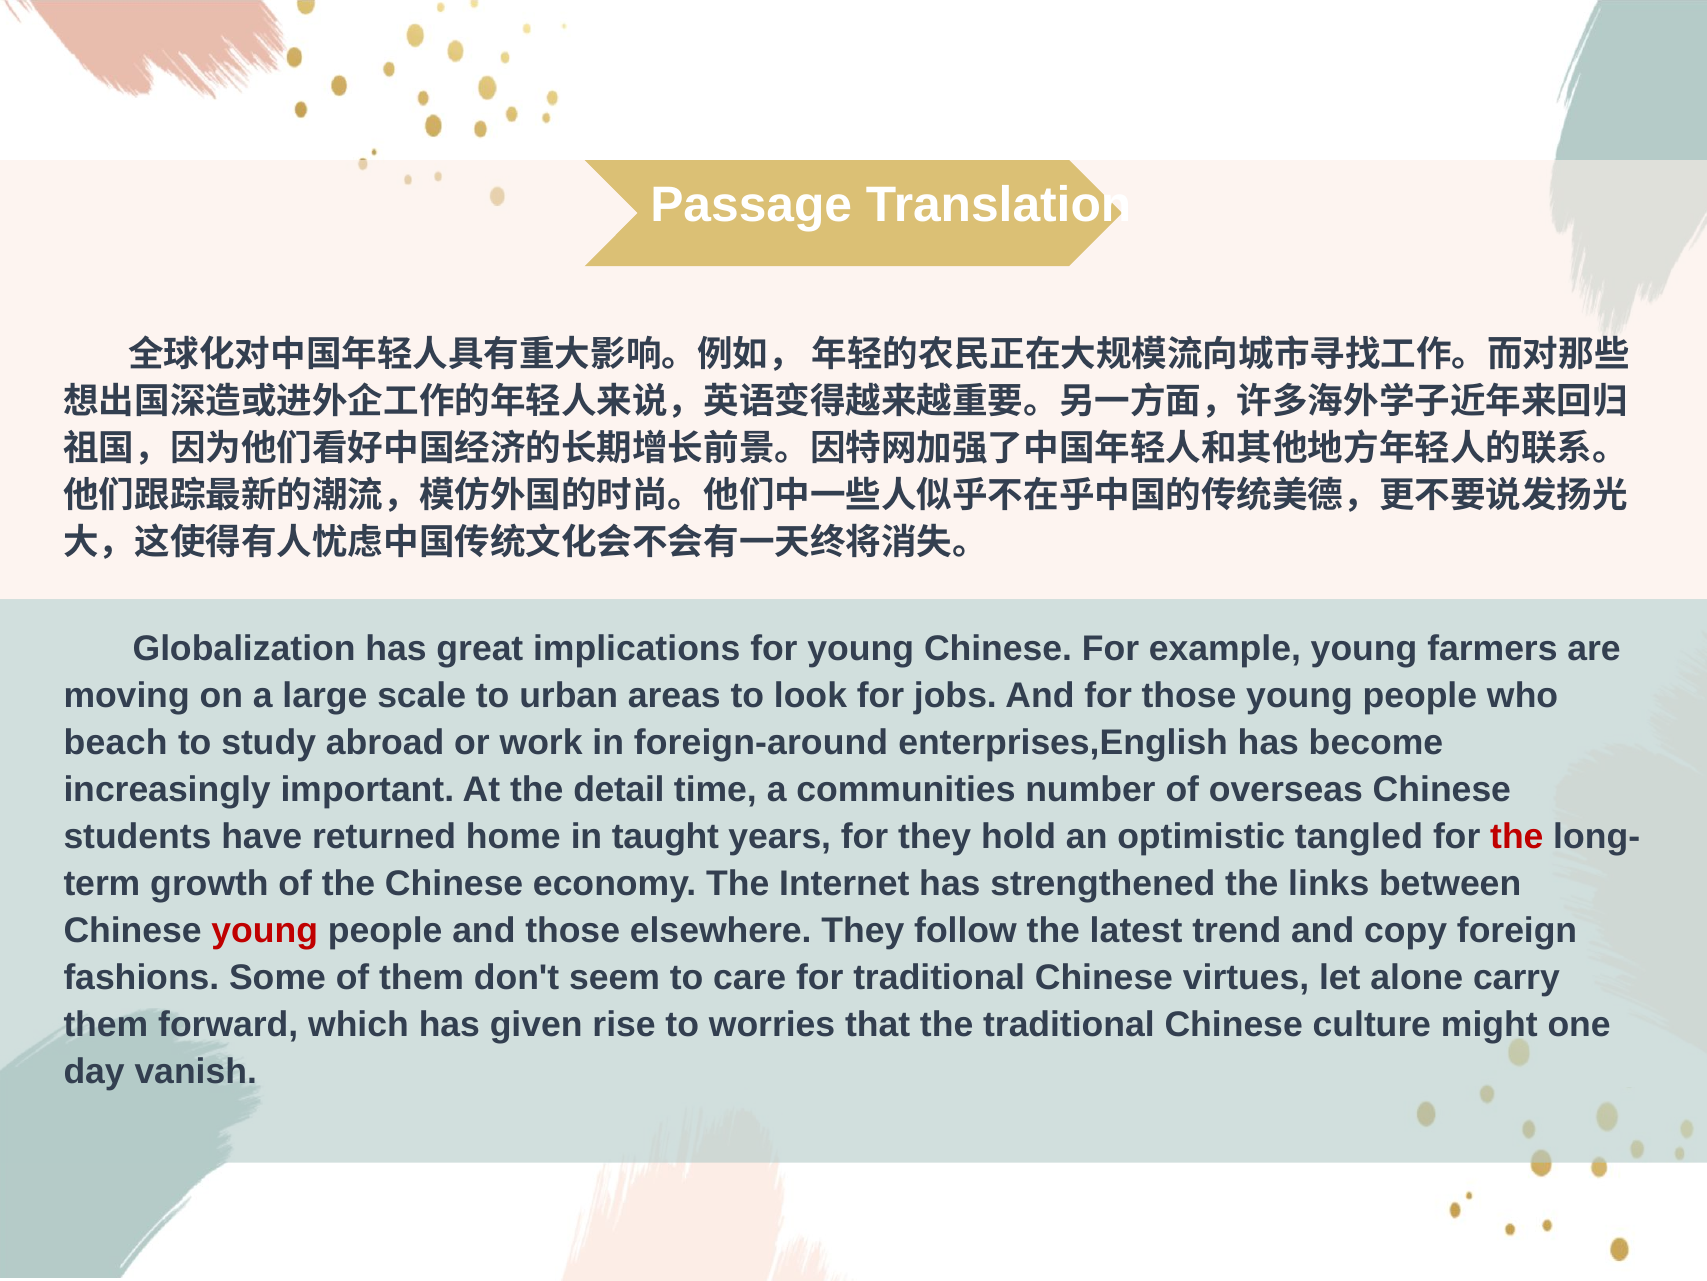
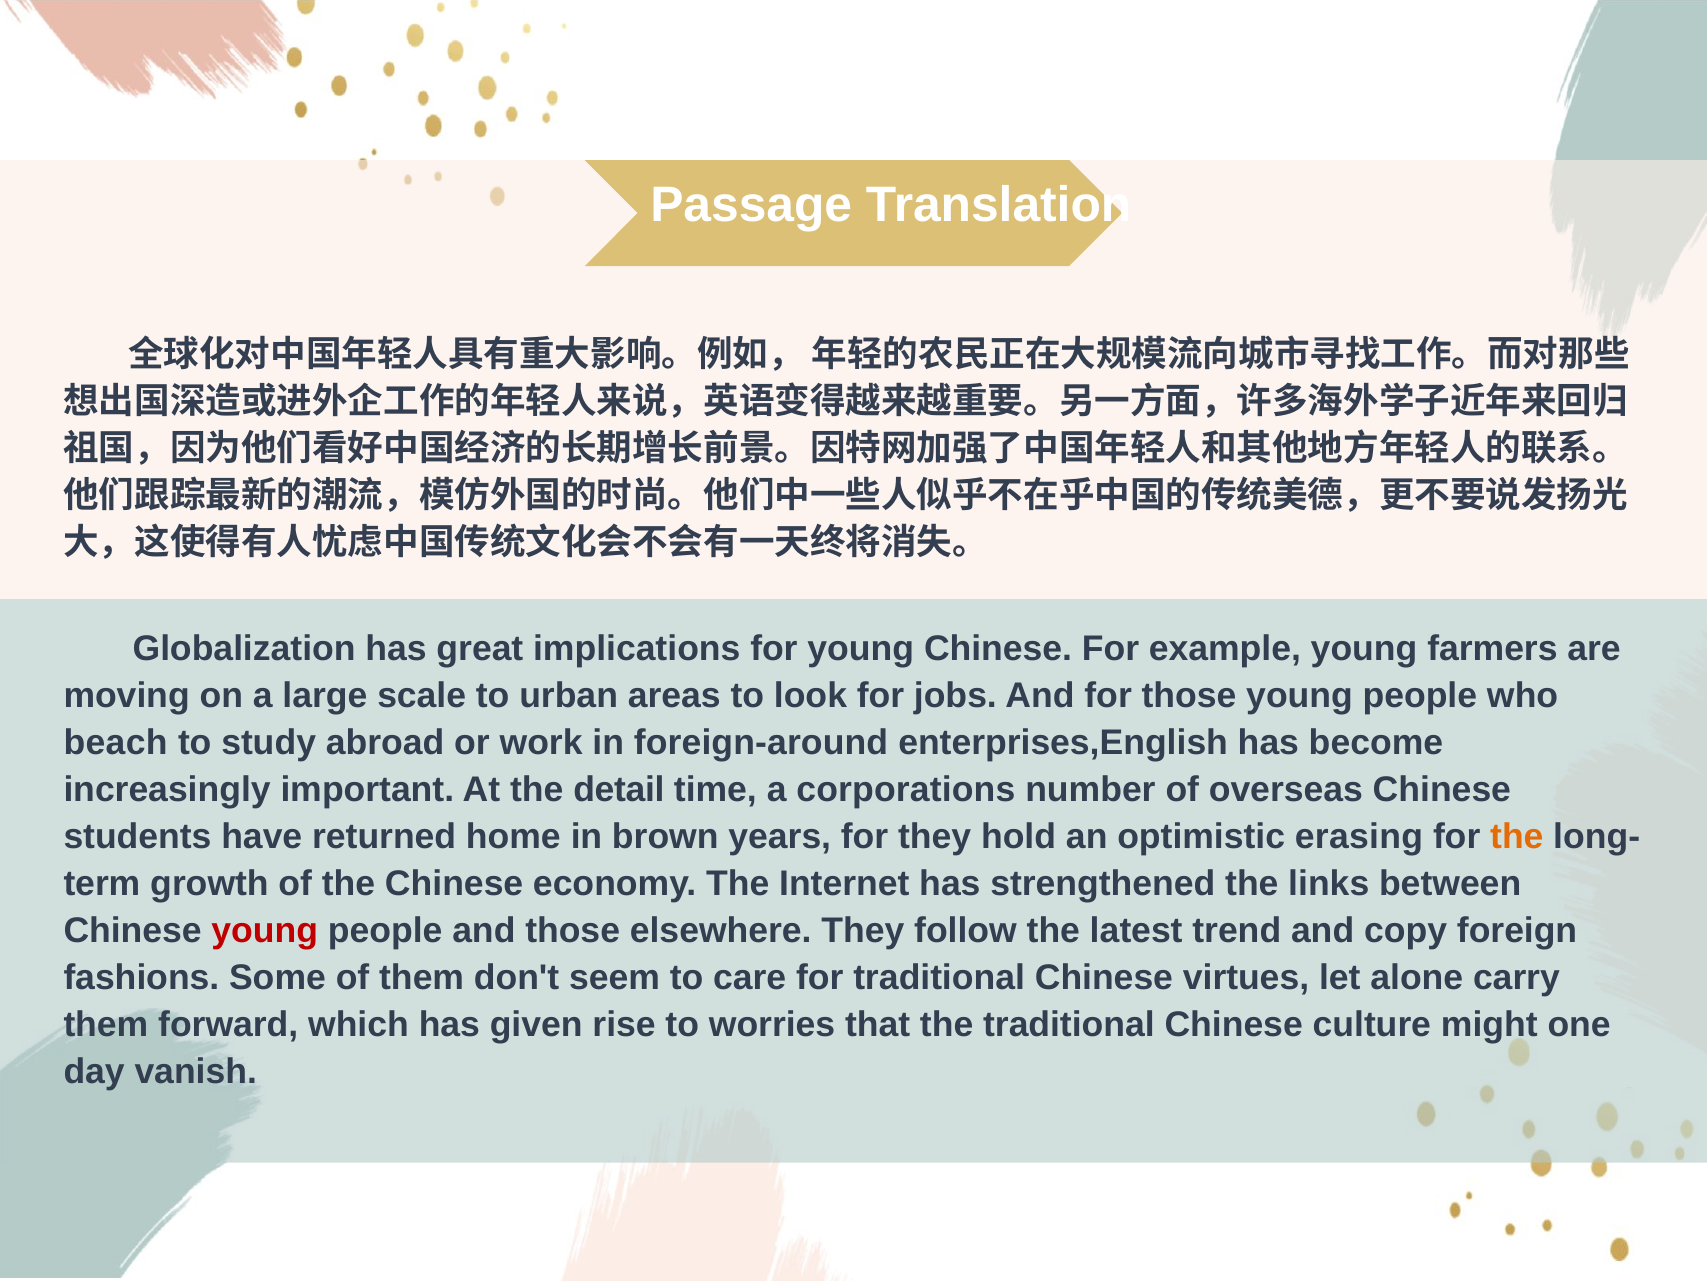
communities: communities -> corporations
taught: taught -> brown
tangled: tangled -> erasing
the at (1517, 836) colour: red -> orange
